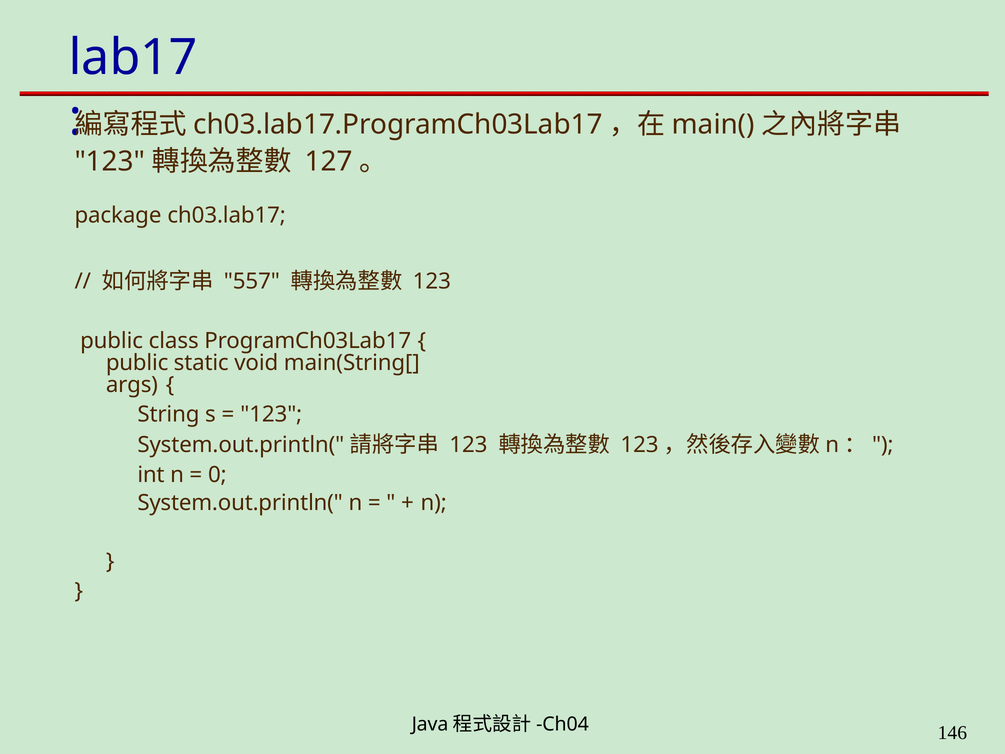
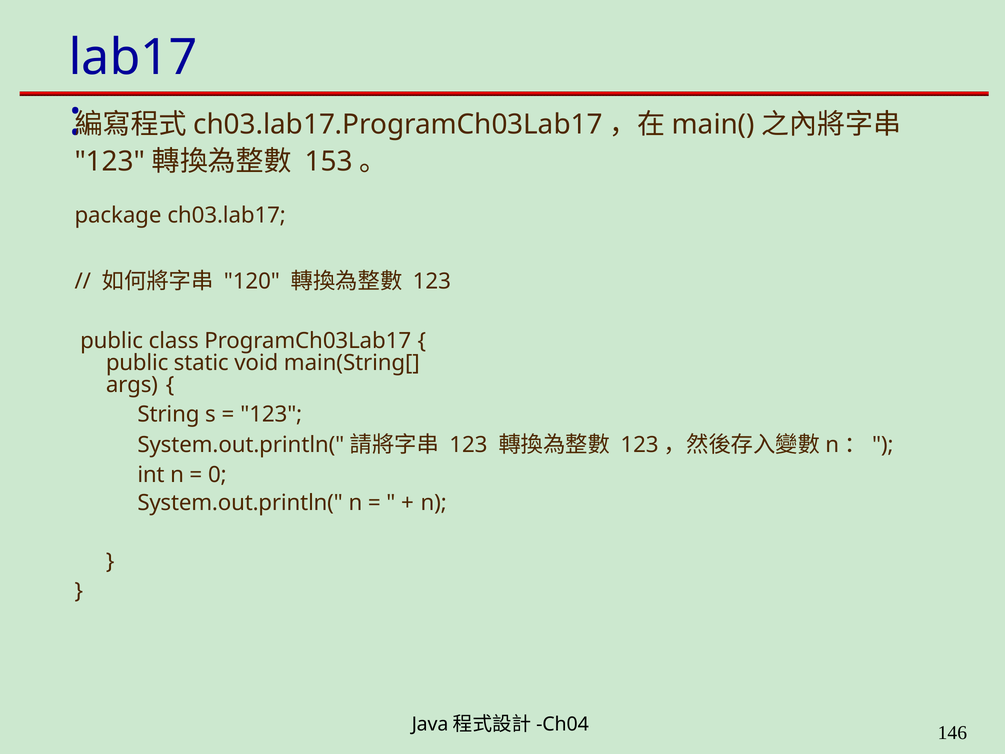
127: 127 -> 153
557: 557 -> 120
